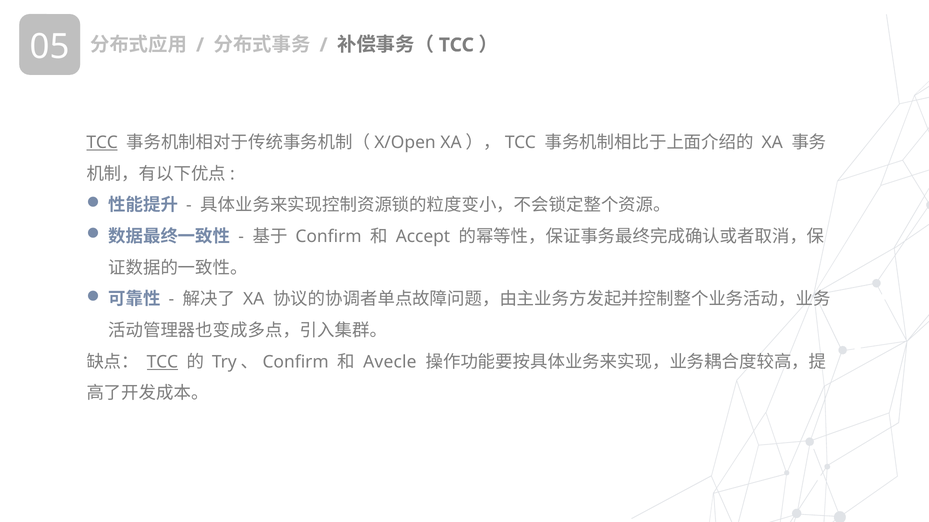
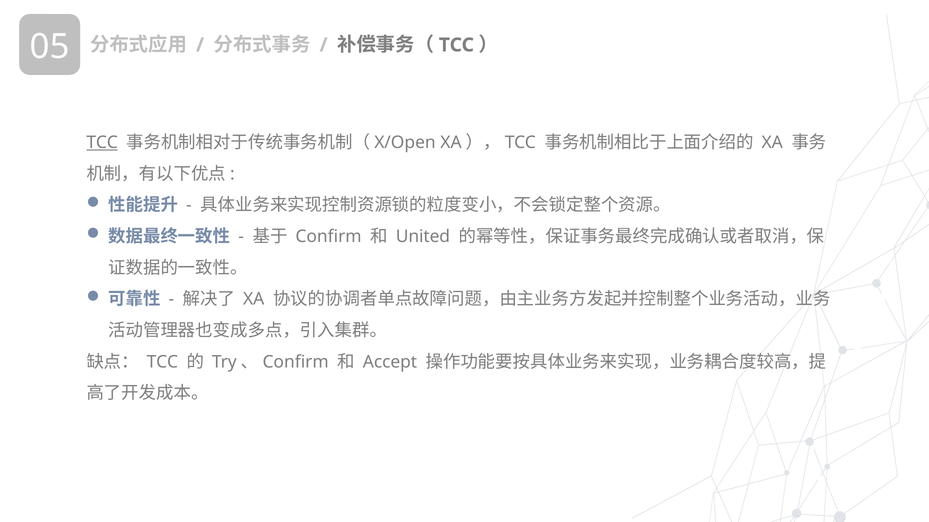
Accept: Accept -> United
TCC at (162, 362) underline: present -> none
Avecle: Avecle -> Accept
